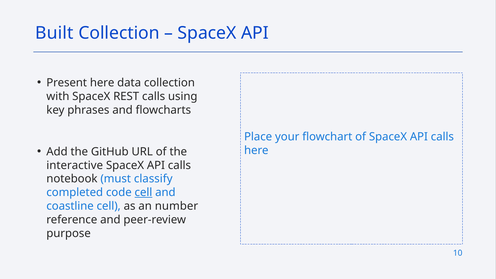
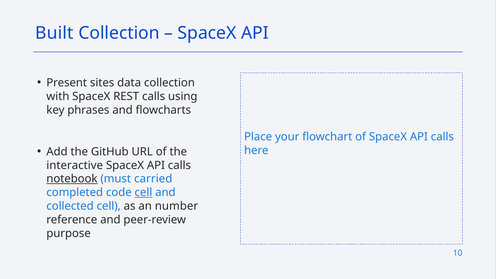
Present here: here -> sites
notebook underline: none -> present
classify: classify -> carried
coastline: coastline -> collected
